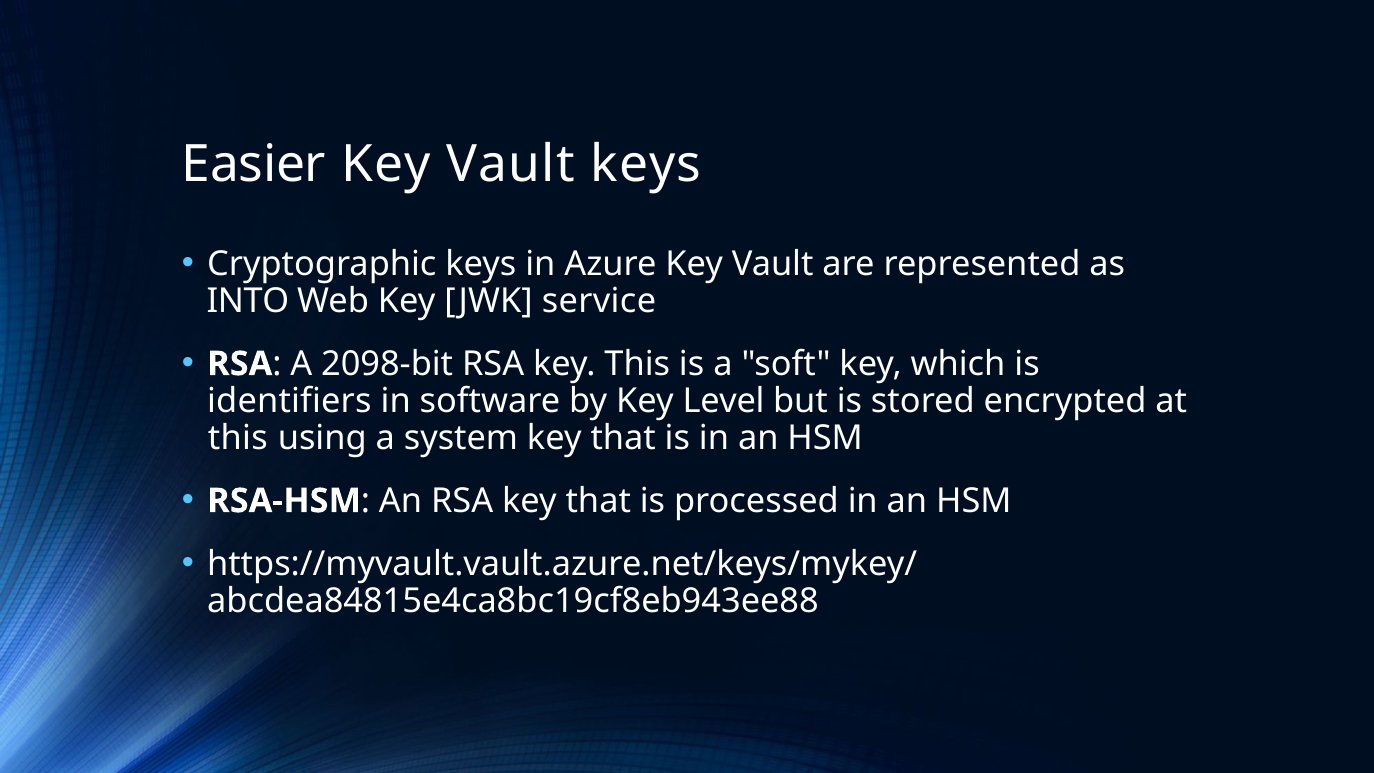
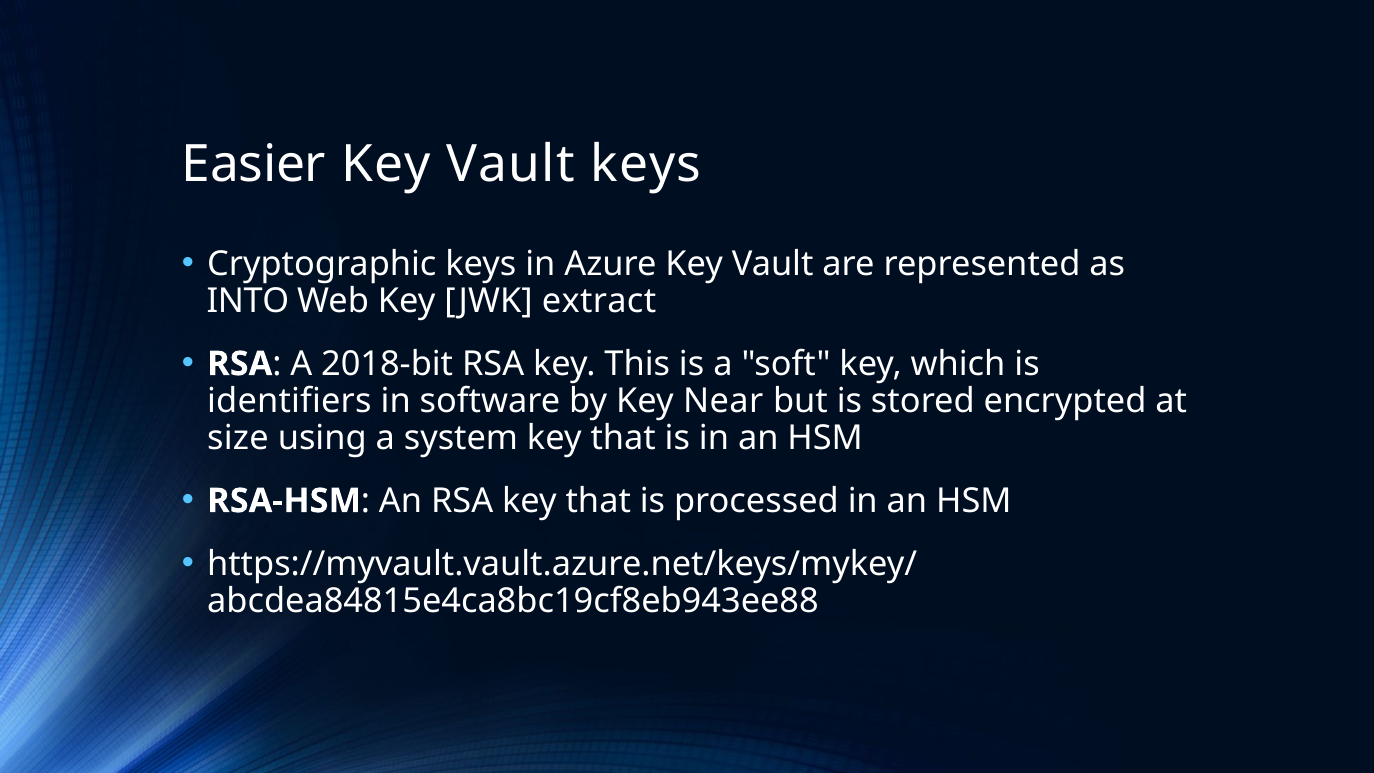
service: service -> extract
2098-bit: 2098-bit -> 2018-bit
Level: Level -> Near
this at (238, 438): this -> size
